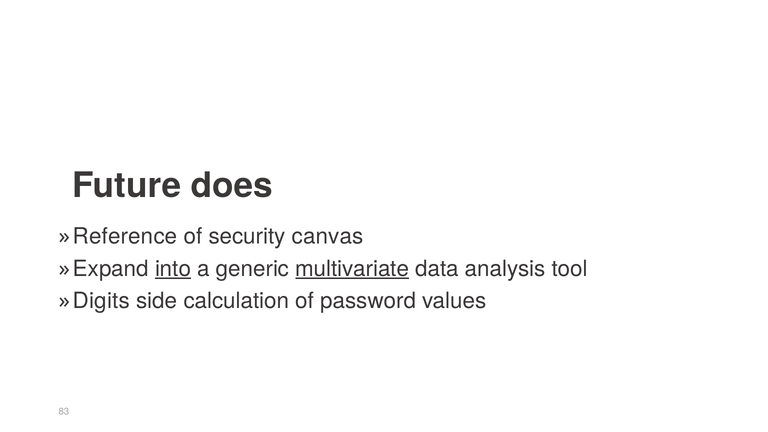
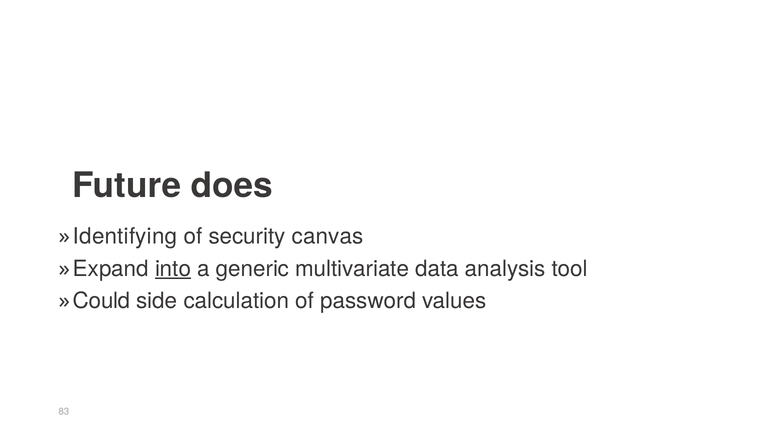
Reference: Reference -> Identifying
multivariate underline: present -> none
Digits: Digits -> Could
